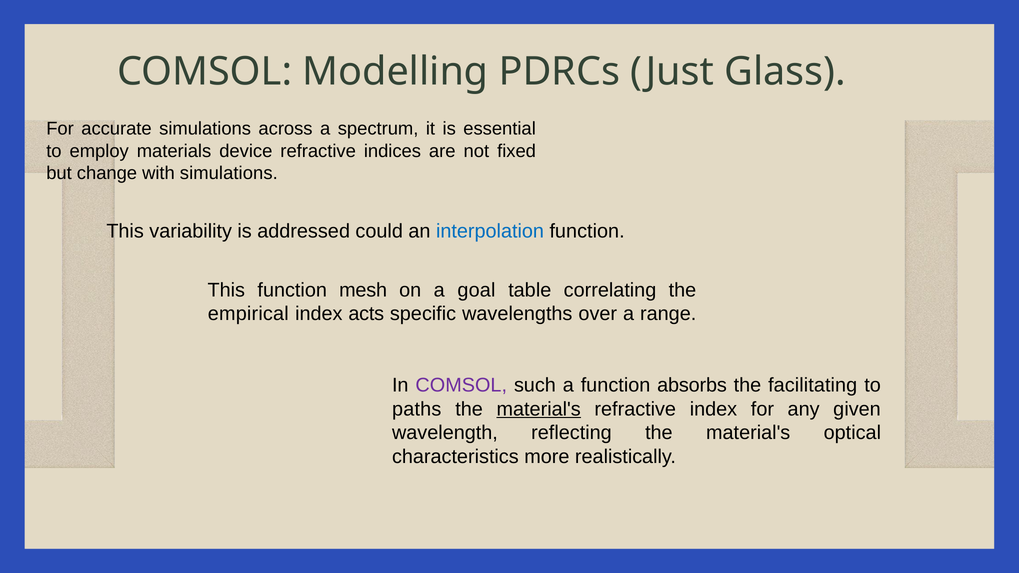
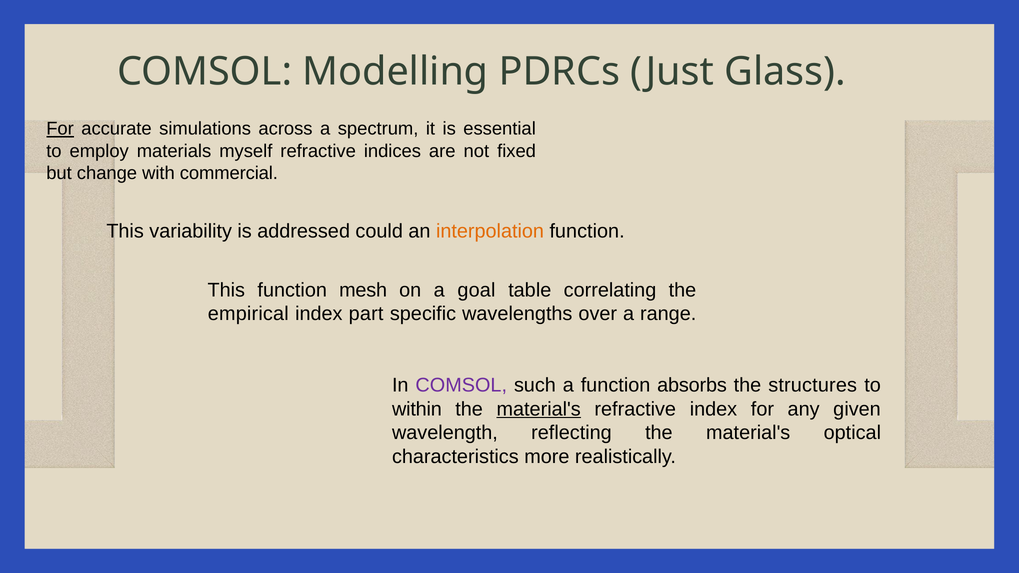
For at (60, 129) underline: none -> present
device: device -> myself
with simulations: simulations -> commercial
interpolation colour: blue -> orange
acts: acts -> part
facilitating: facilitating -> structures
paths: paths -> within
